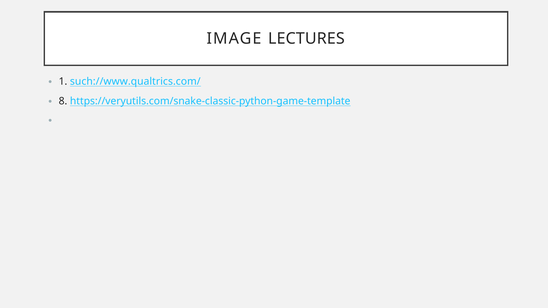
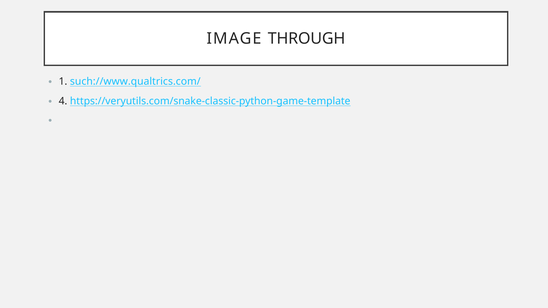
LECTURES: LECTURES -> THROUGH
8: 8 -> 4
